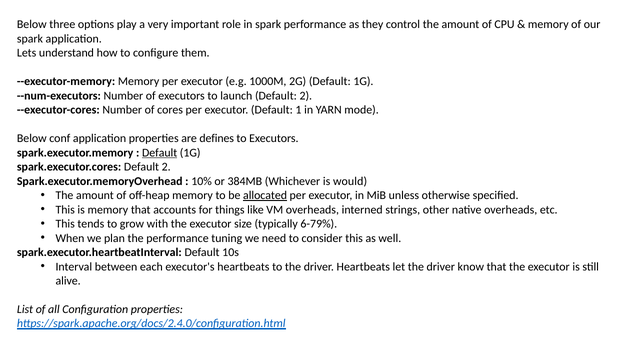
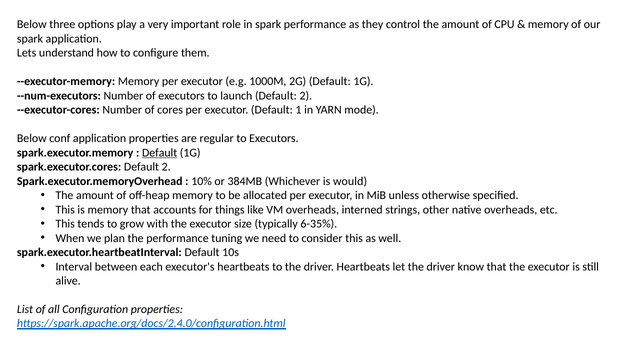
defines: defines -> regular
allocated underline: present -> none
6-79%: 6-79% -> 6-35%
